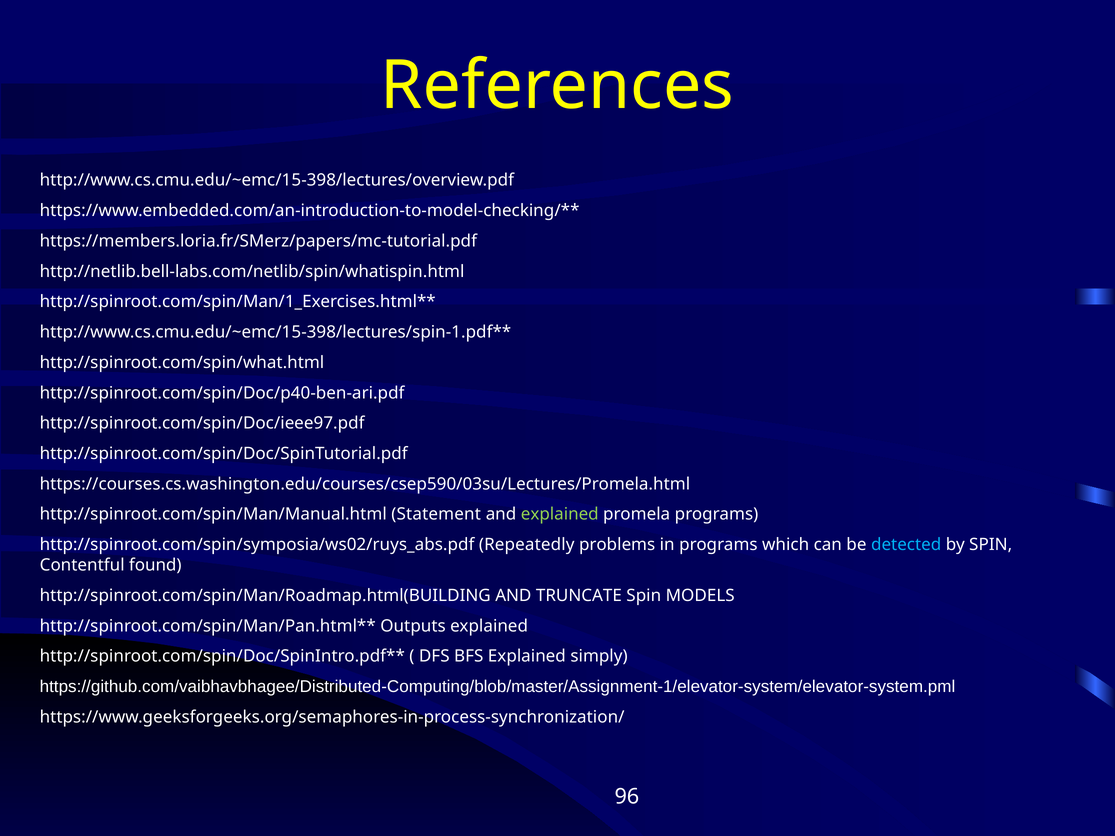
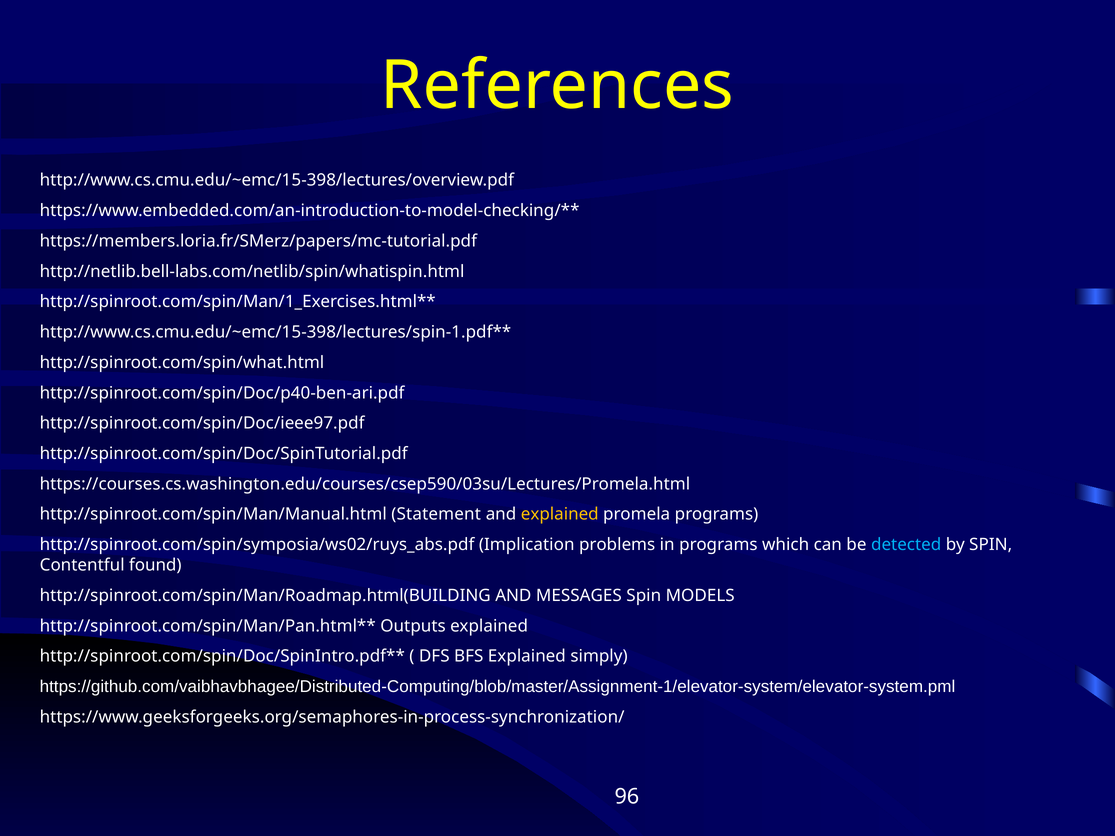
explained at (560, 515) colour: light green -> yellow
Repeatedly: Repeatedly -> Implication
TRUNCATE: TRUNCATE -> MESSAGES
